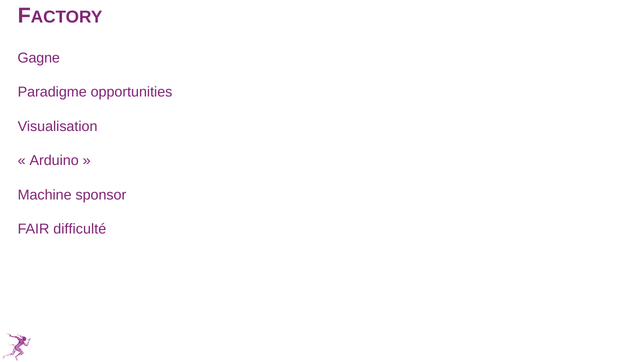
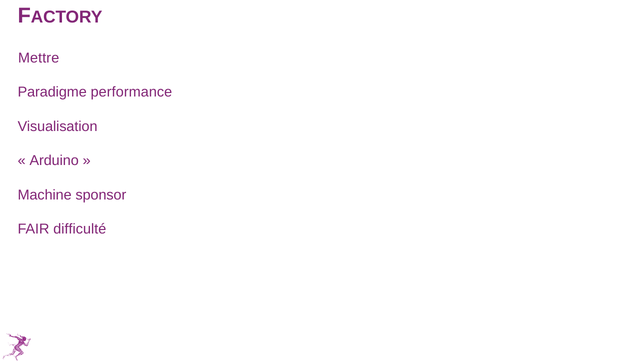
Gagne: Gagne -> Mettre
opportunities: opportunities -> performance
